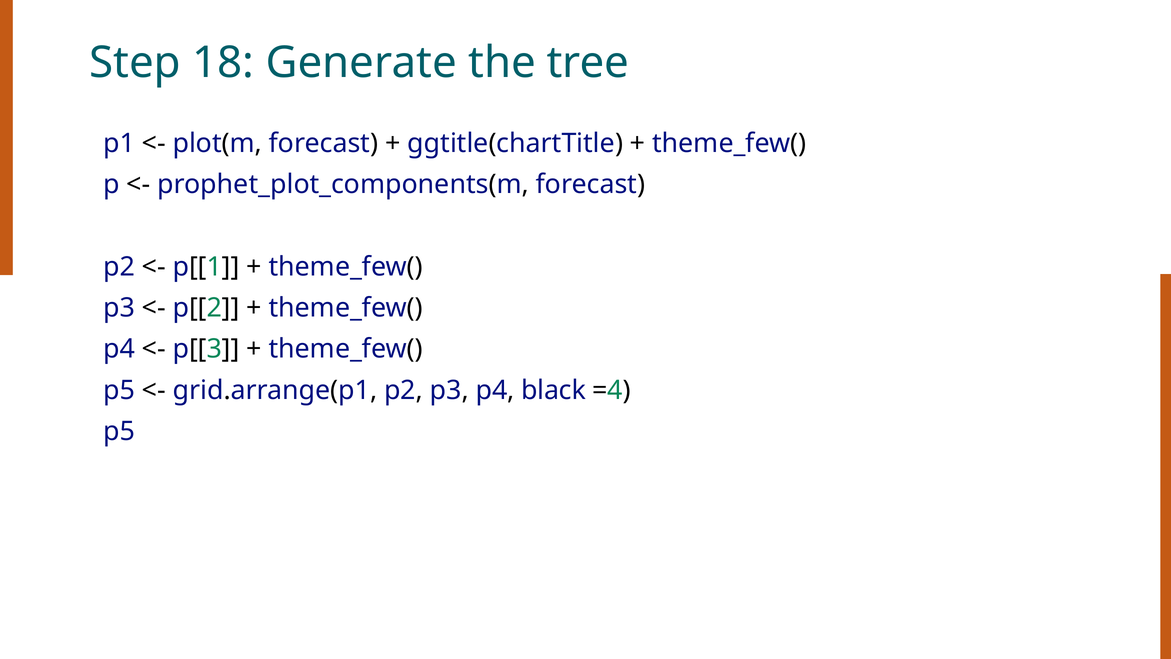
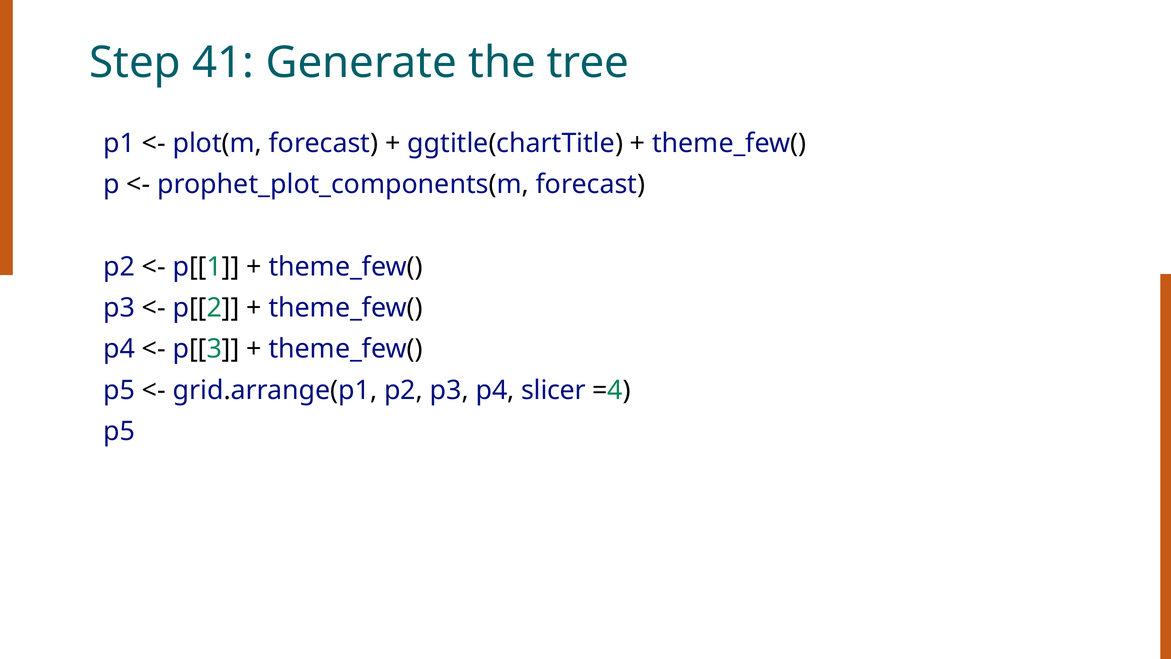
18: 18 -> 41
black: black -> slicer
